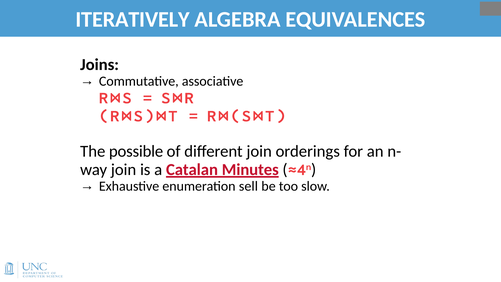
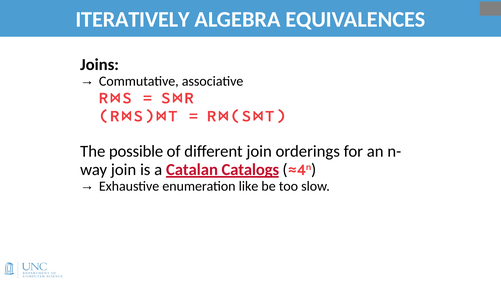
Minutes: Minutes -> Catalogs
sell: sell -> like
